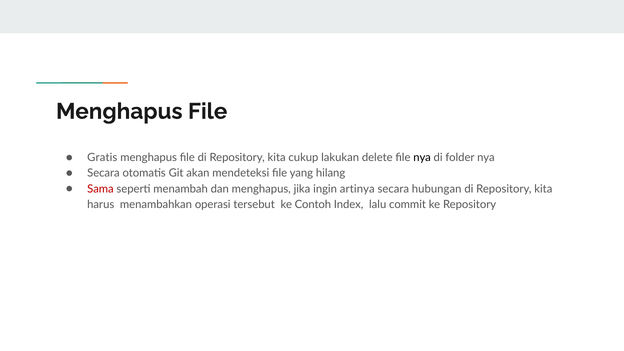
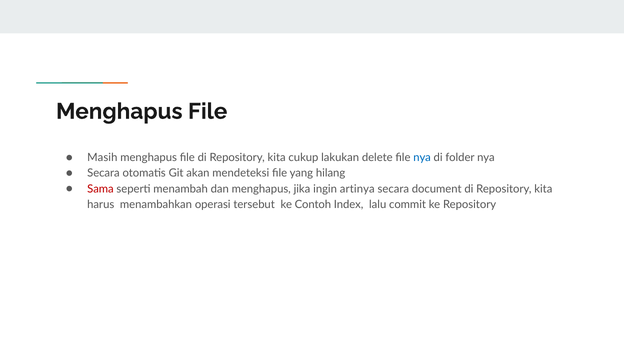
Gratis: Gratis -> Masih
nya at (422, 158) colour: black -> blue
hubungan: hubungan -> document
